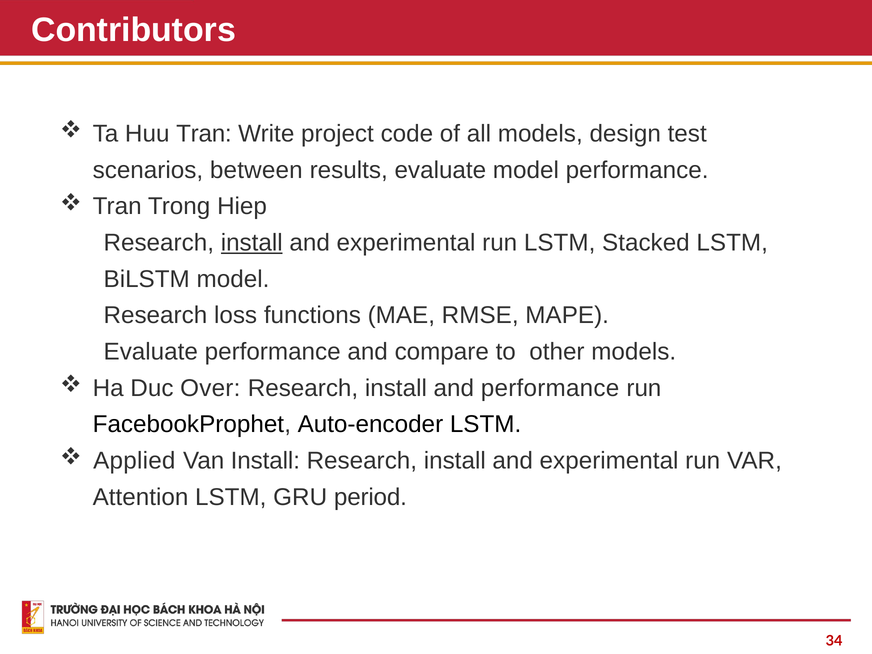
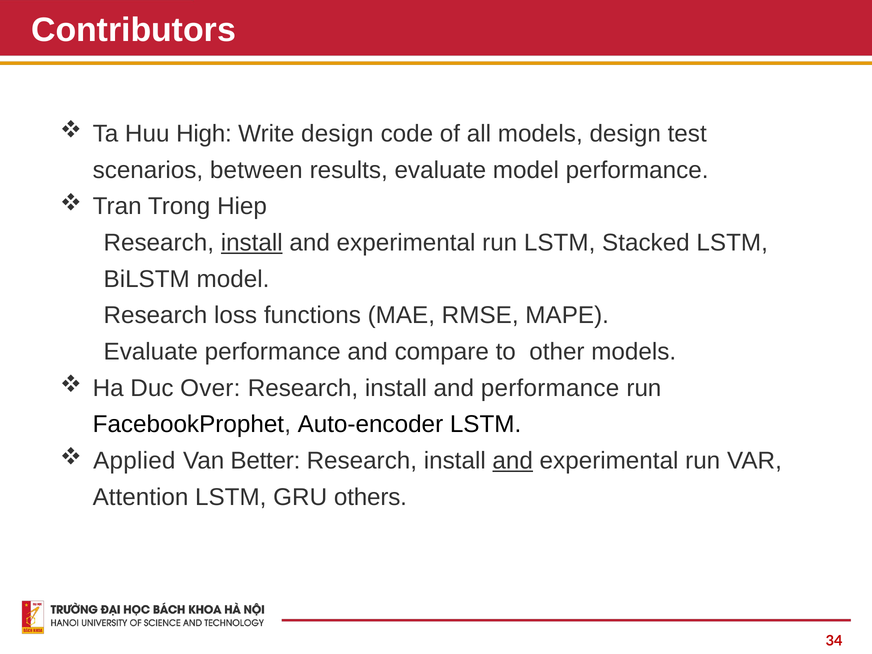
Huu Tran: Tran -> High
Write project: project -> design
Van Install: Install -> Better
and at (513, 461) underline: none -> present
period: period -> others
